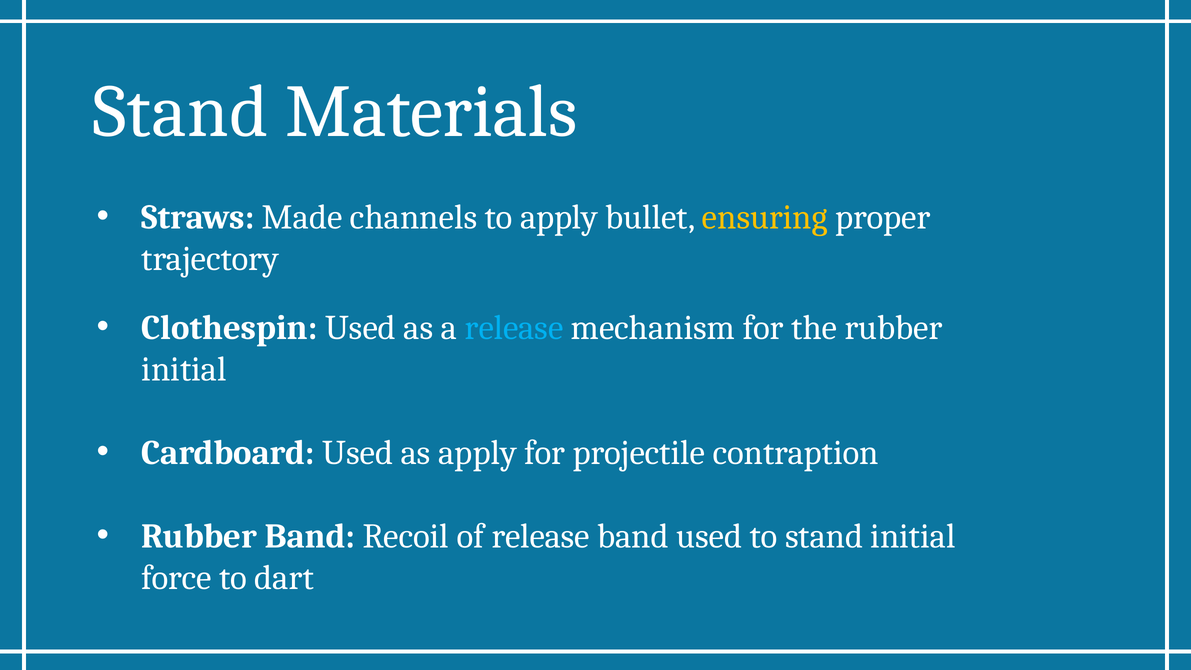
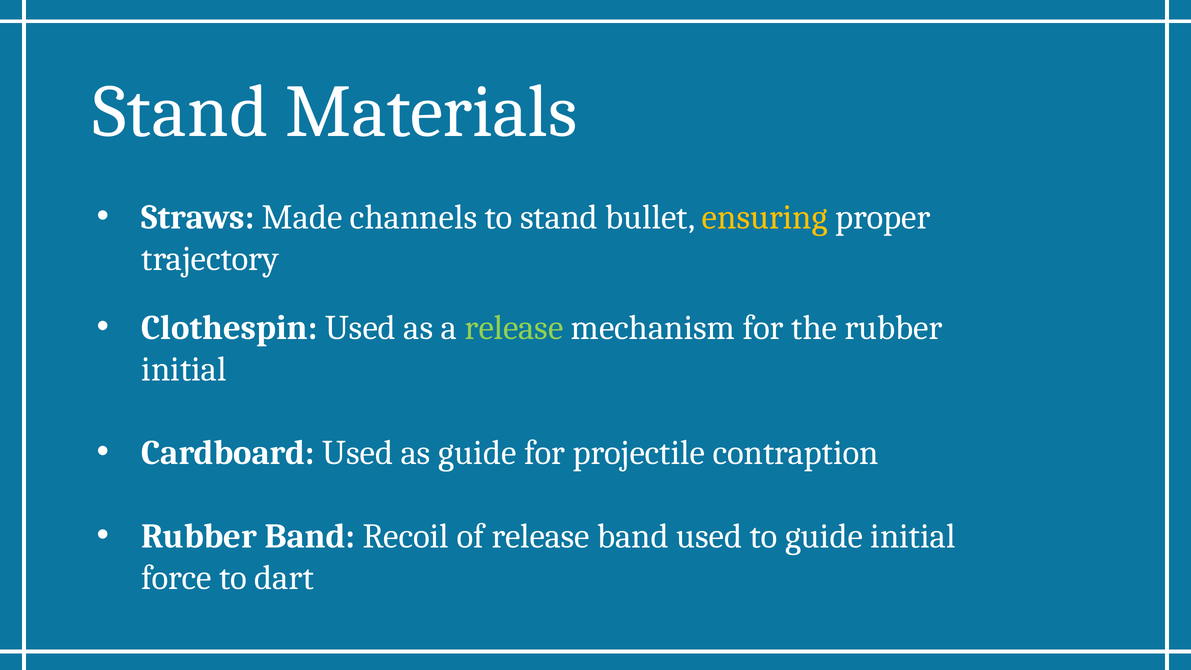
to apply: apply -> stand
release at (514, 328) colour: light blue -> light green
as apply: apply -> guide
to stand: stand -> guide
